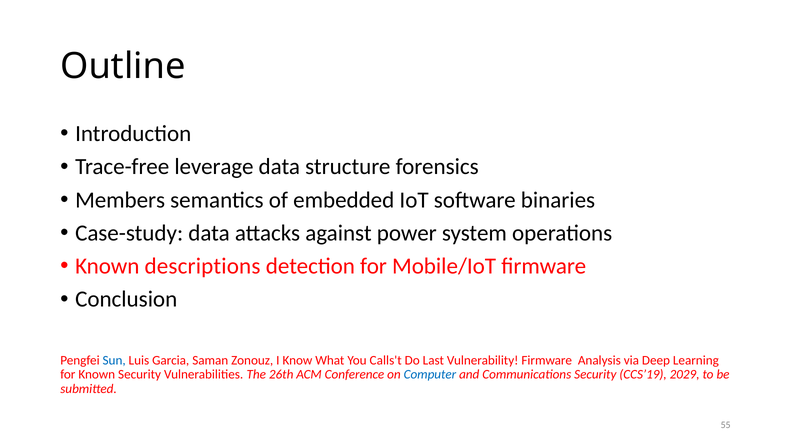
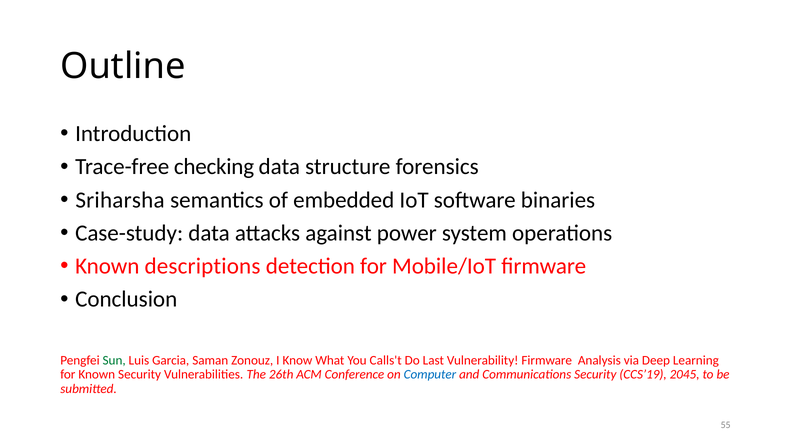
leverage: leverage -> checking
Members: Members -> Sriharsha
Sun colour: blue -> green
2029: 2029 -> 2045
